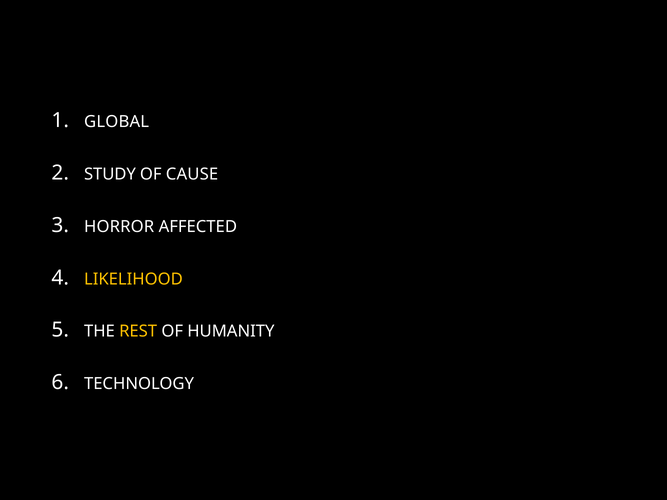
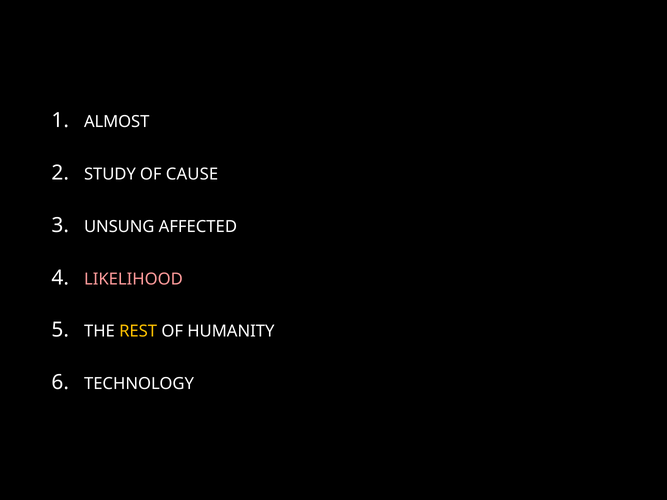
GLOBAL: GLOBAL -> ALMOST
HORROR: HORROR -> UNSUNG
LIKELIHOOD colour: yellow -> pink
